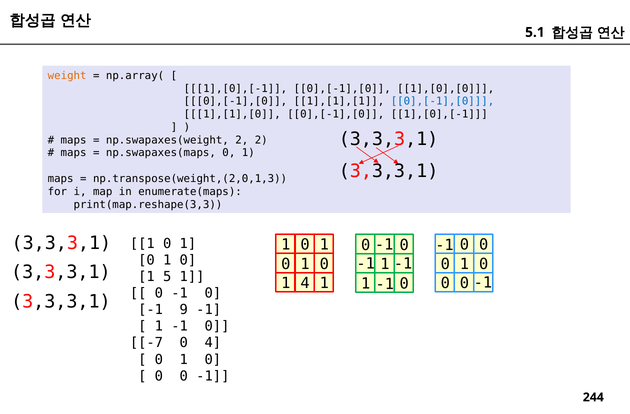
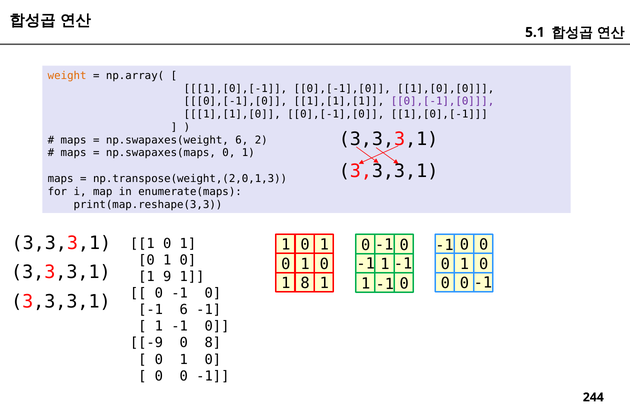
0],[-1],[0 at (443, 101) colour: blue -> purple
np.swapaxes(weight 2: 2 -> 6
5: 5 -> 9
1 4: 4 -> 8
-1 9: 9 -> 6
-7: -7 -> -9
0 4: 4 -> 8
